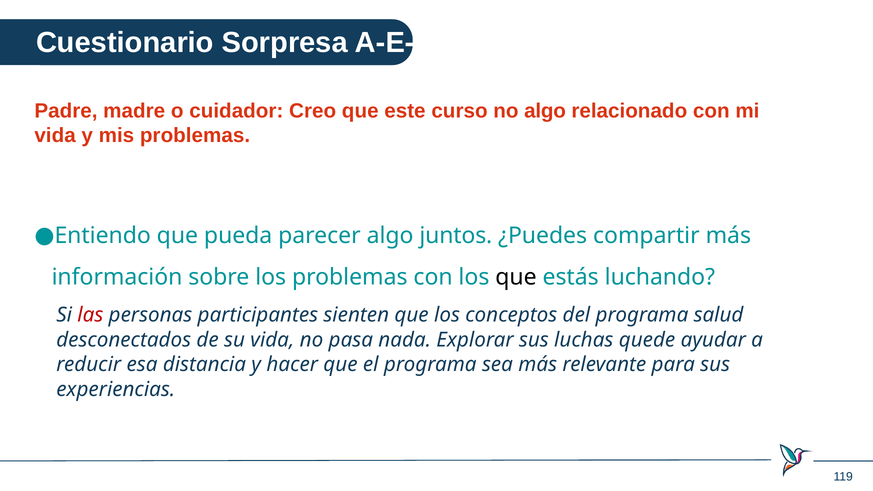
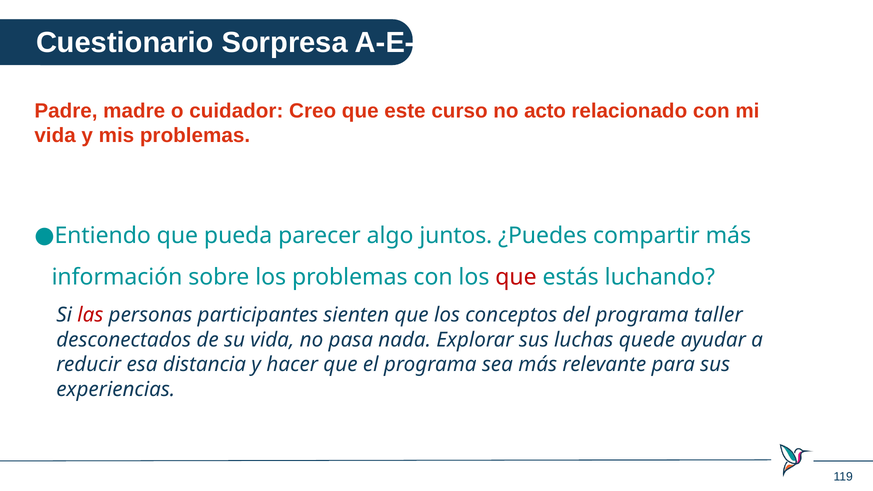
no algo: algo -> acto
que at (516, 277) colour: black -> red
salud: salud -> taller
